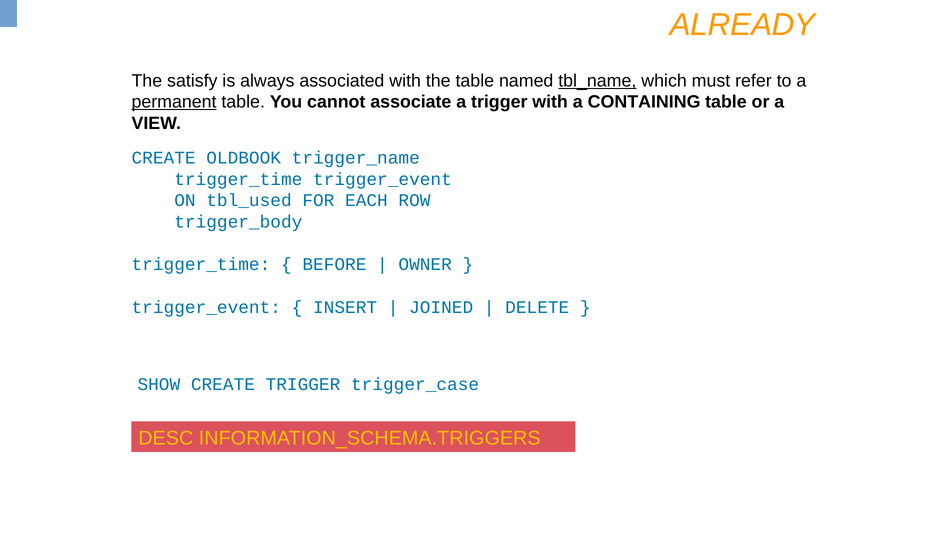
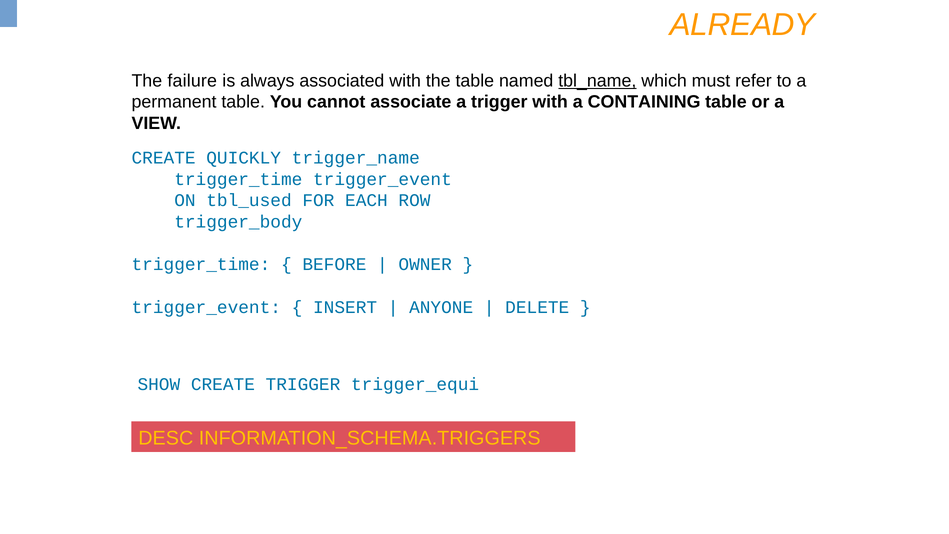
satisfy: satisfy -> failure
permanent underline: present -> none
OLDBOOK: OLDBOOK -> QUICKLY
JOINED: JOINED -> ANYONE
trigger_case: trigger_case -> trigger_equi
